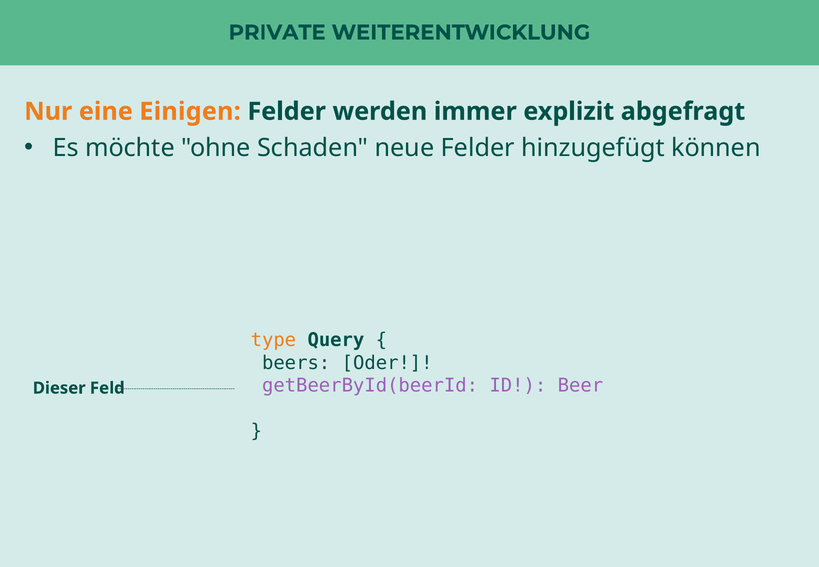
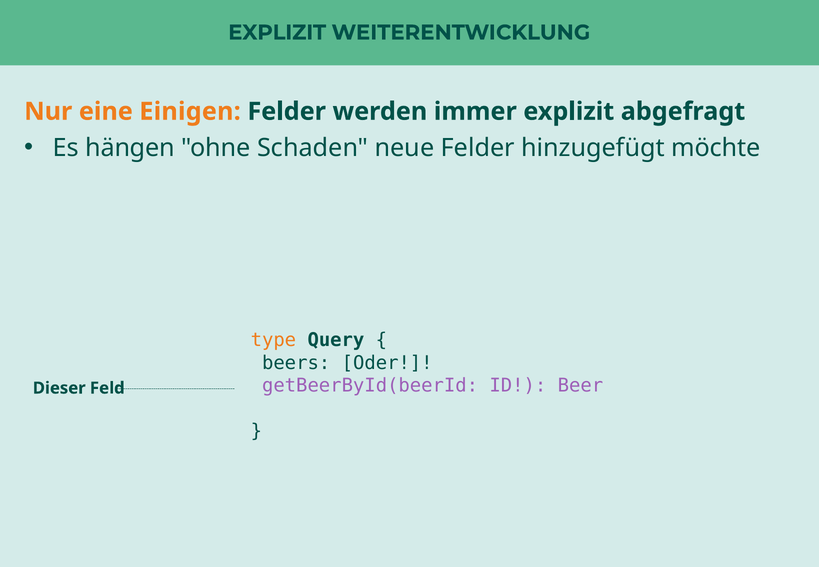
PRIVATE at (277, 32): PRIVATE -> EXPLIZIT
möchte: möchte -> hängen
können: können -> möchte
